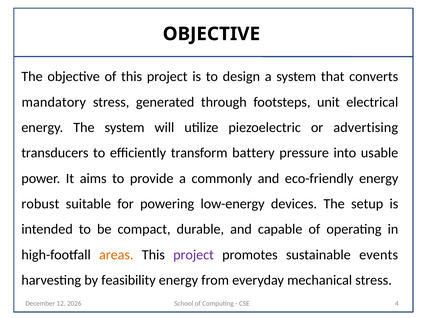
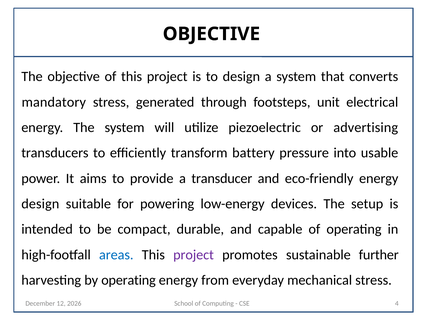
commonly: commonly -> transducer
robust at (40, 204): robust -> design
areas colour: orange -> blue
events: events -> further
by feasibility: feasibility -> operating
